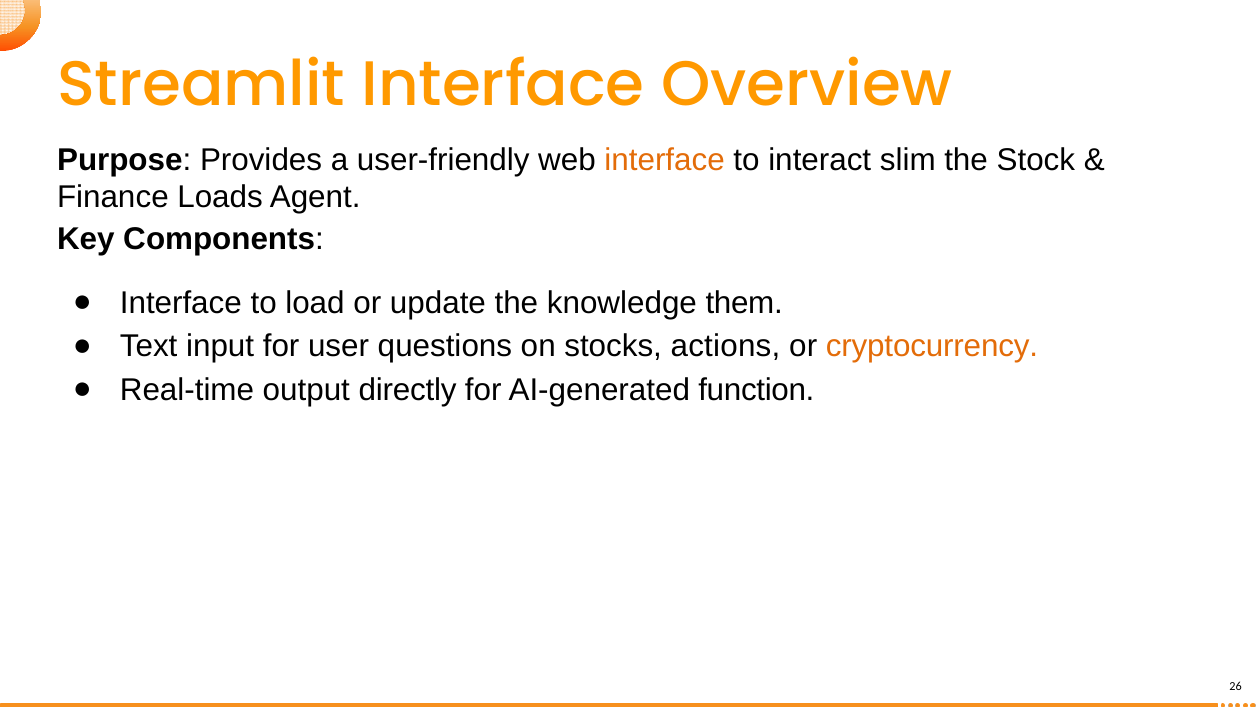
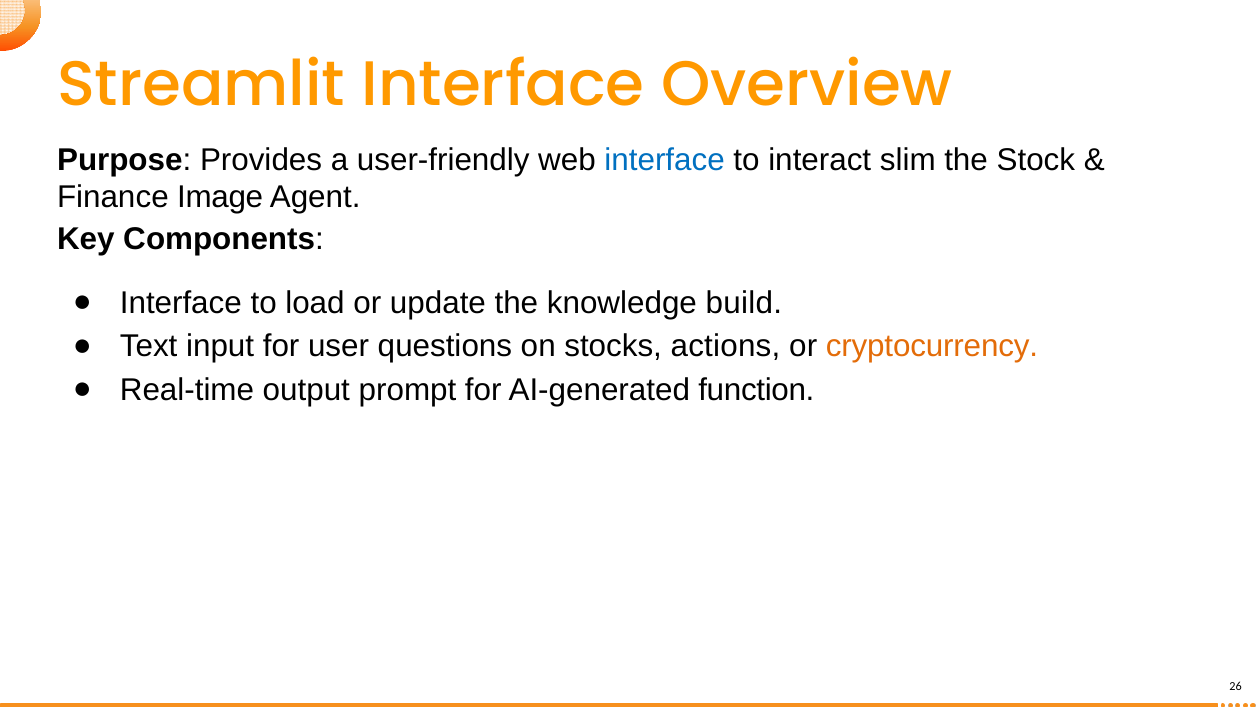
interface at (665, 160) colour: orange -> blue
Loads: Loads -> Image
them: them -> build
directly: directly -> prompt
